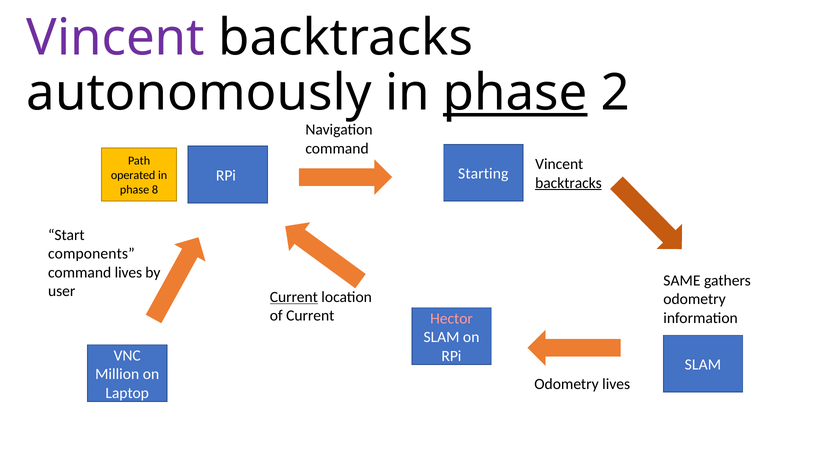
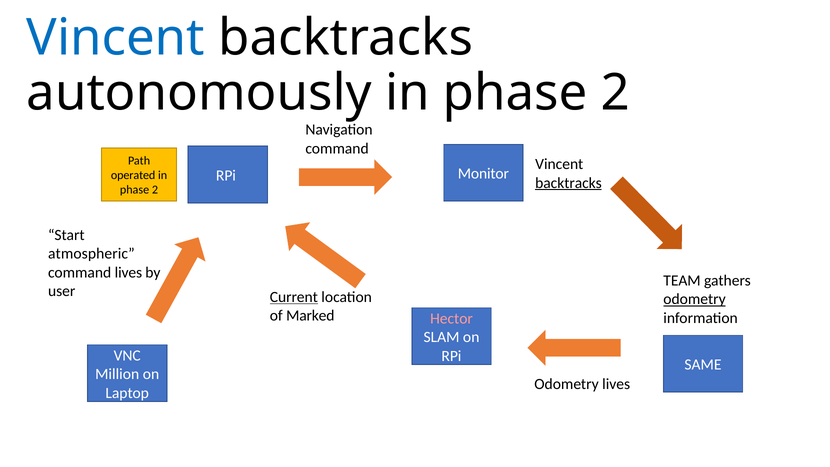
Vincent at (116, 38) colour: purple -> blue
phase at (515, 93) underline: present -> none
Starting: Starting -> Monitor
8 at (155, 190): 8 -> 2
components: components -> atmospheric
SAME: SAME -> TEAM
odometry at (695, 299) underline: none -> present
of Current: Current -> Marked
SLAM at (703, 365): SLAM -> SAME
